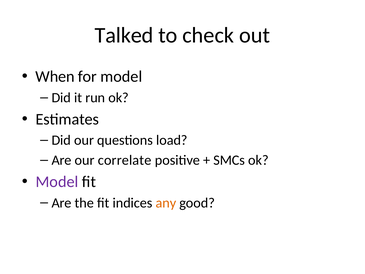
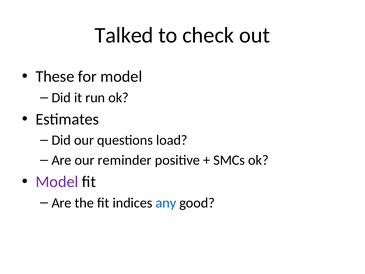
When: When -> These
correlate: correlate -> reminder
any colour: orange -> blue
